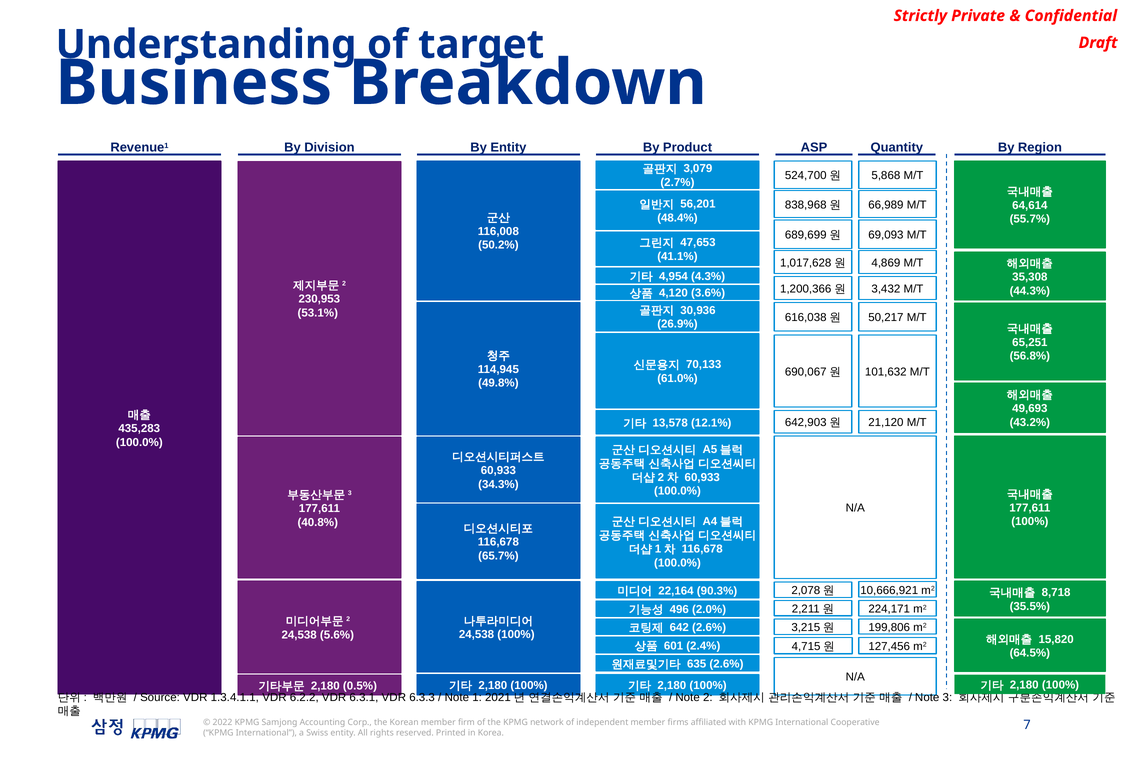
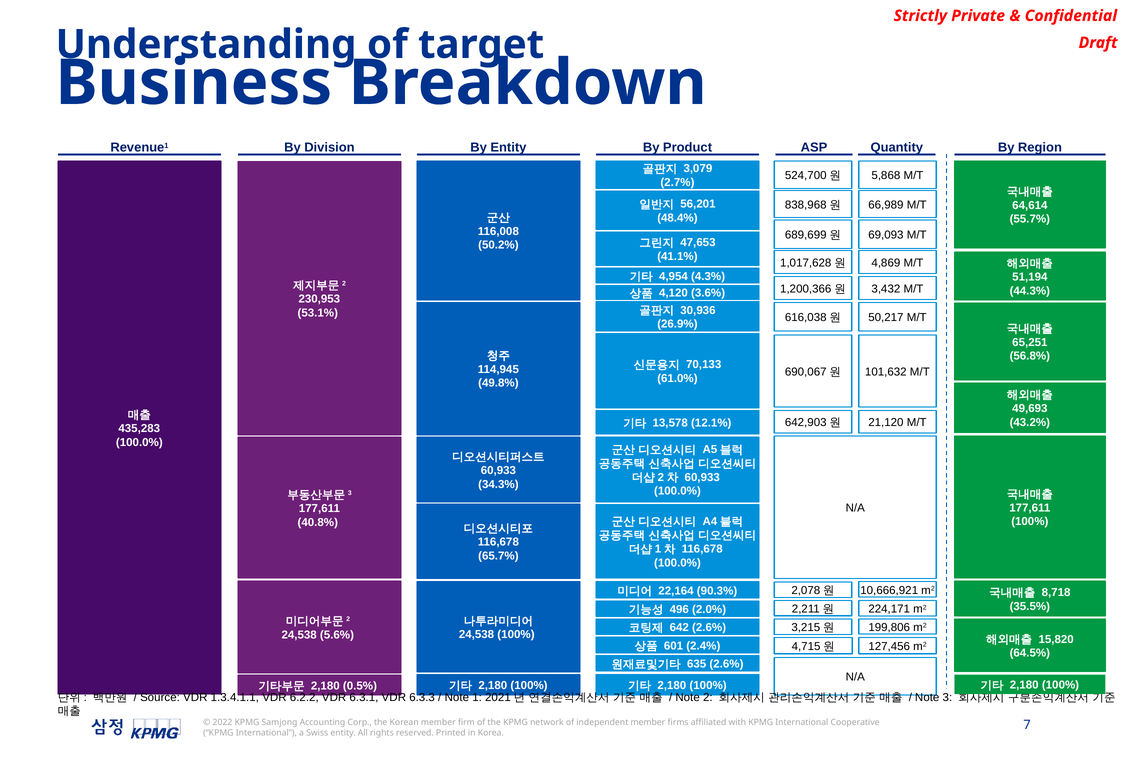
35,308: 35,308 -> 51,194
